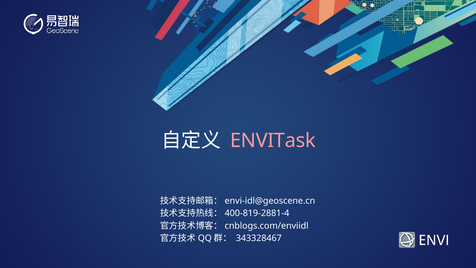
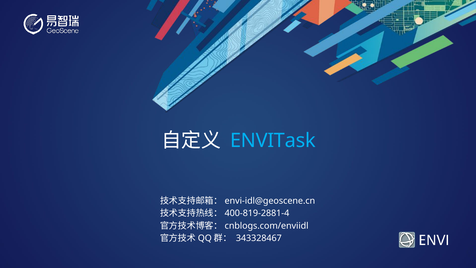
ENVITask colour: pink -> light blue
